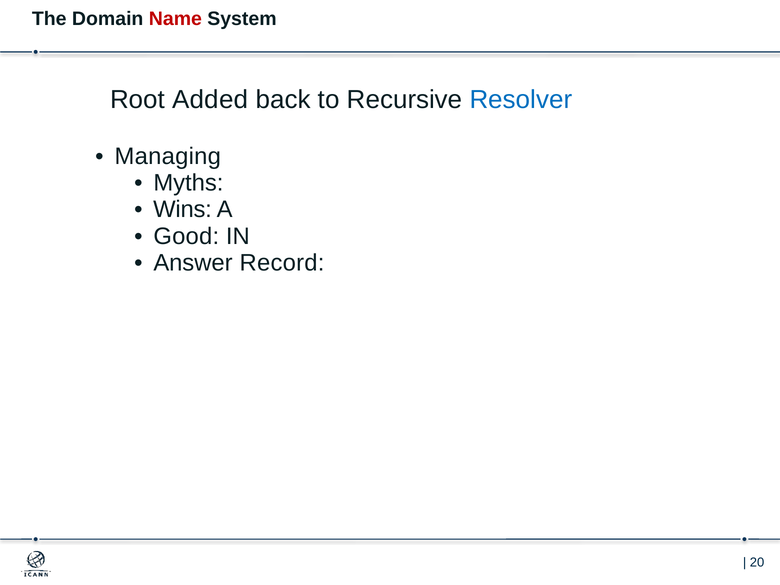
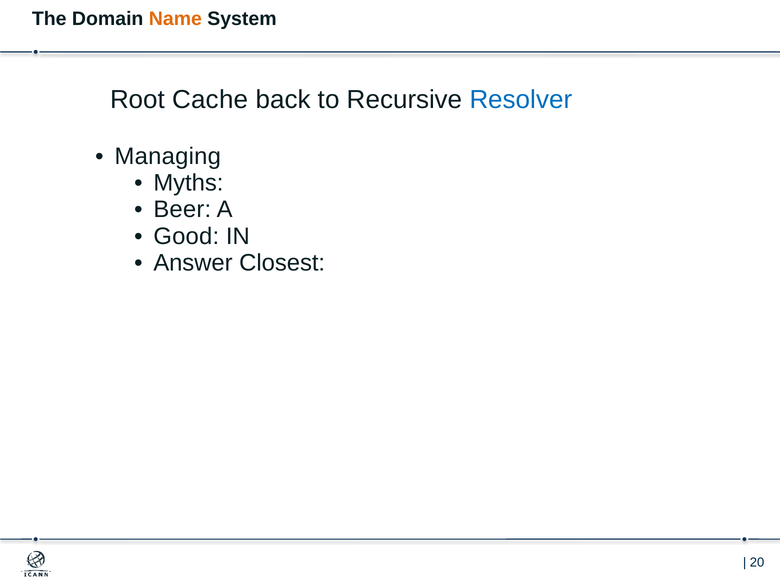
Name colour: red -> orange
Added: Added -> Cache
Wins: Wins -> Beer
Record: Record -> Closest
